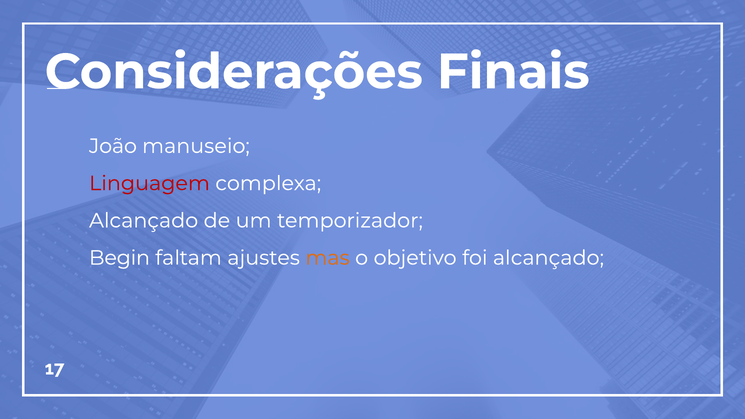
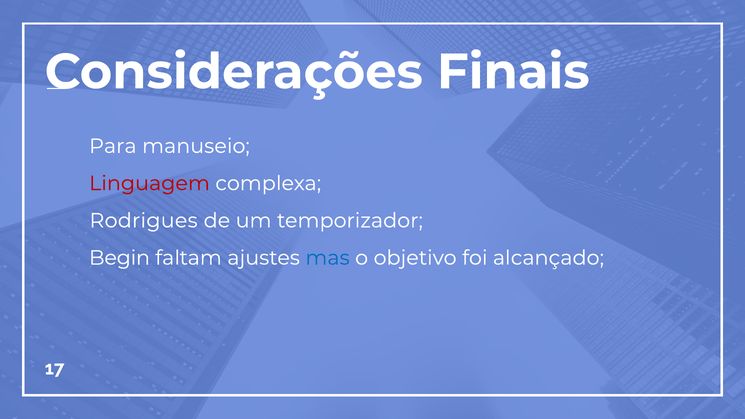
João: João -> Para
Alcançado at (144, 221): Alcançado -> Rodrigues
mas colour: orange -> blue
